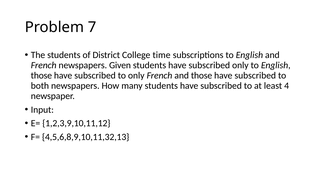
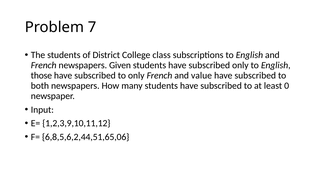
time: time -> class
and those: those -> value
4: 4 -> 0
4,5,6,8,9,10,11,32,13: 4,5,6,8,9,10,11,32,13 -> 6,8,5,6,2,44,51,65,06
